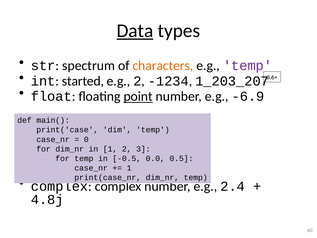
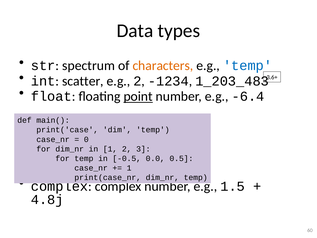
Data underline: present -> none
temp at (248, 66) colour: purple -> blue
started: started -> scatter
1_203_207: 1_203_207 -> 1_203_483
-6.9: -6.9 -> -6.4
2.4: 2.4 -> 1.5
